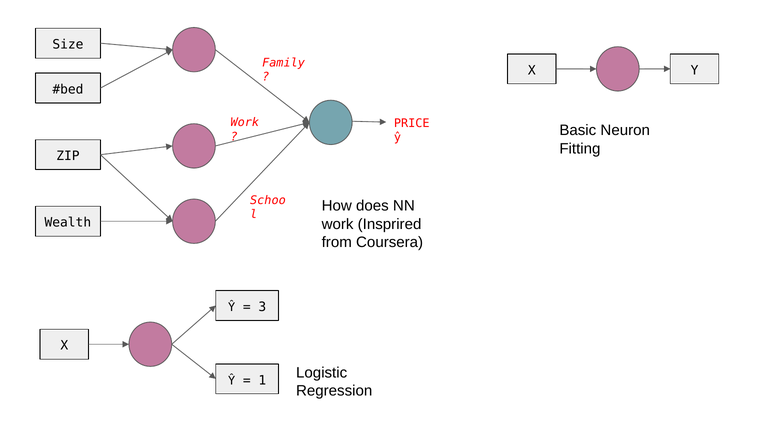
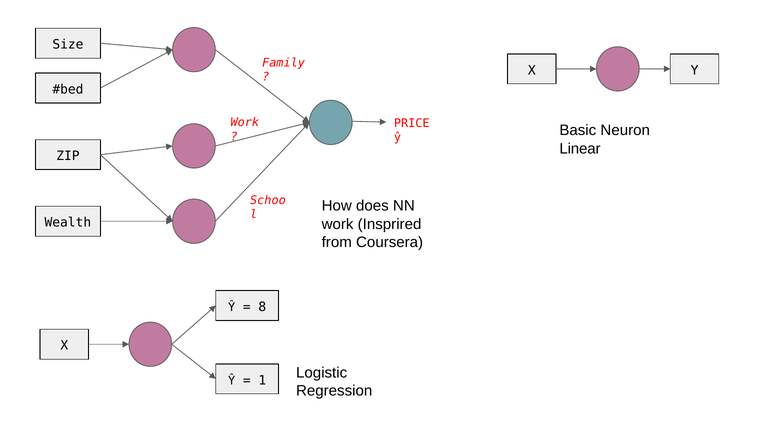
Fitting: Fitting -> Linear
3: 3 -> 8
